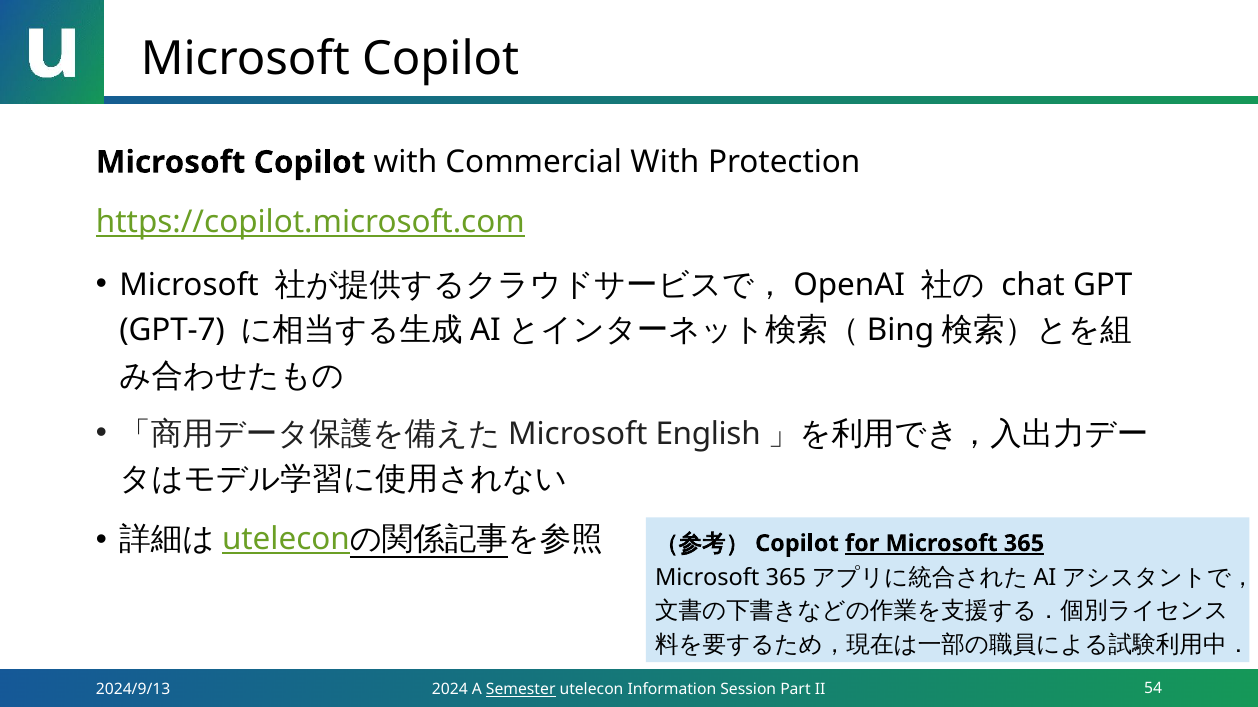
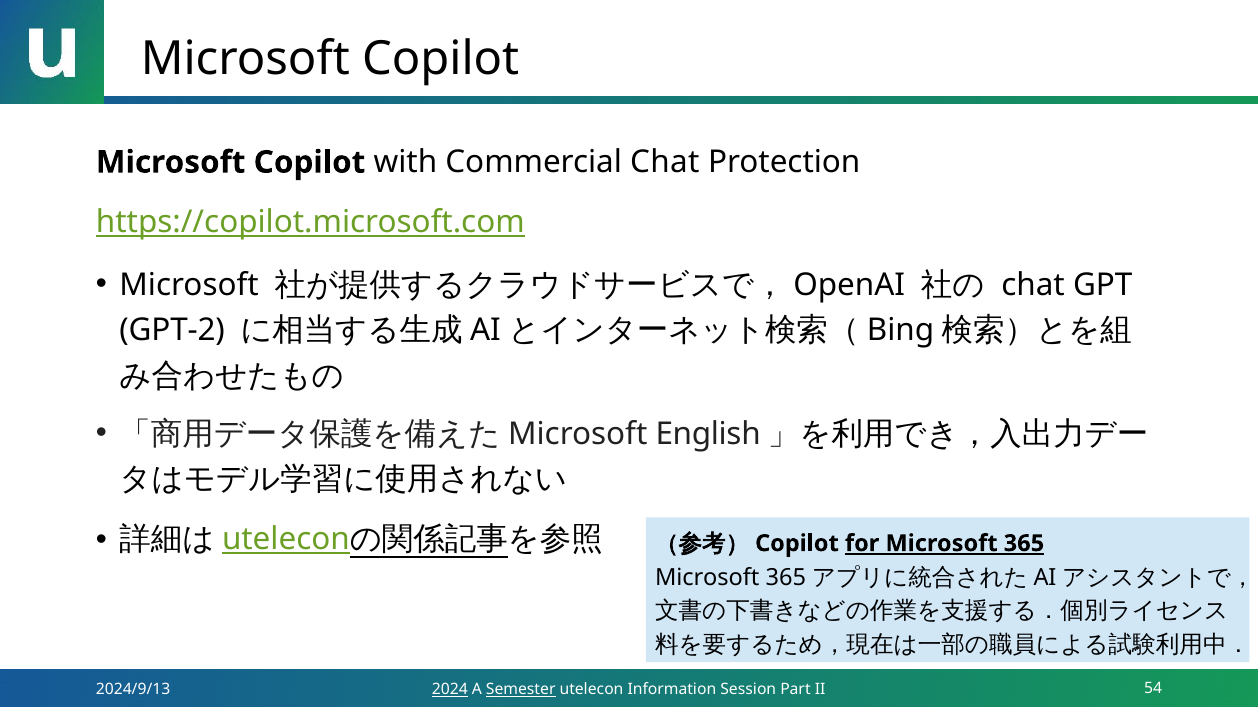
Commercial With: With -> Chat
GPT-7: GPT-7 -> GPT-2
2024 underline: none -> present
